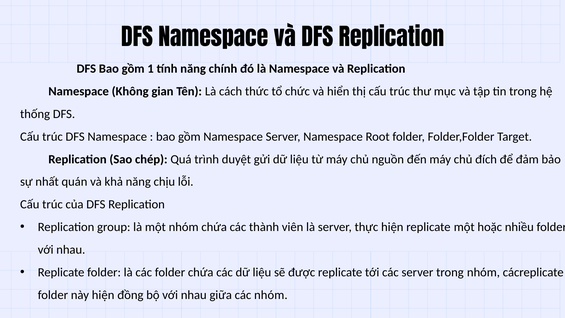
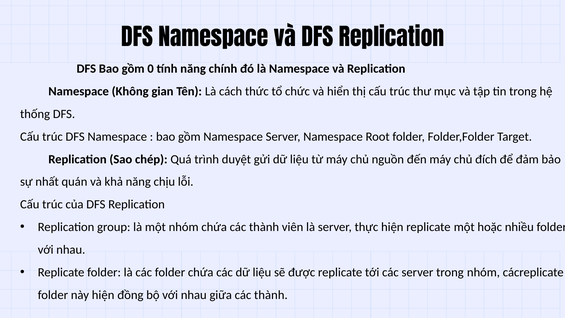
1: 1 -> 0
giữa các nhóm: nhóm -> thành
